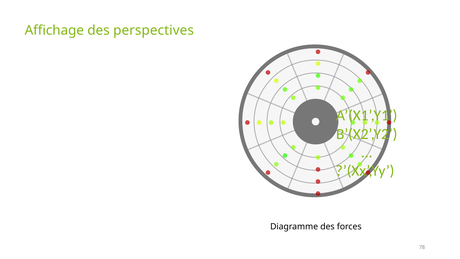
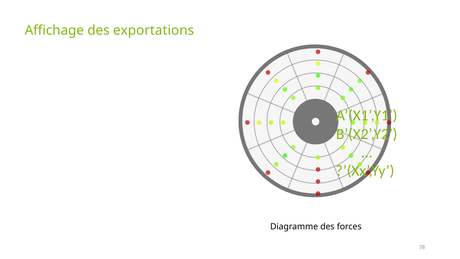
perspectives: perspectives -> exportations
